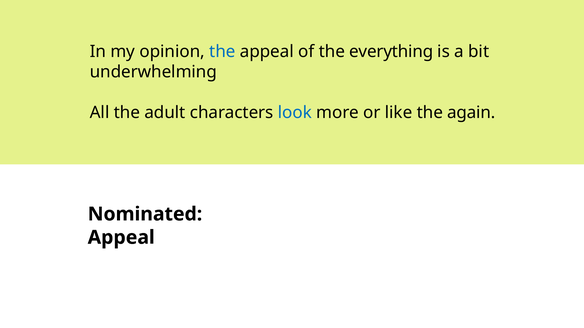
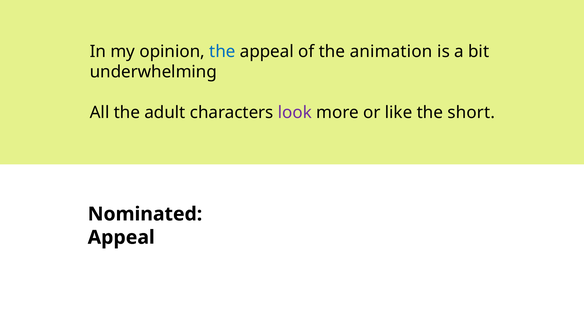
everything: everything -> animation
look colour: blue -> purple
again: again -> short
